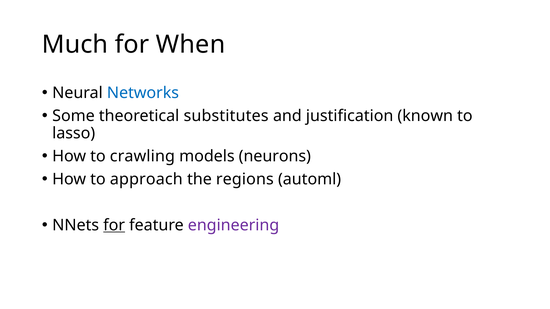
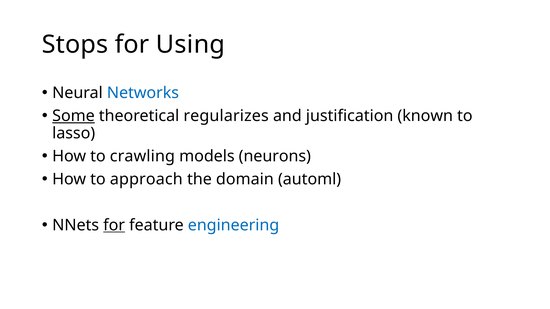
Much: Much -> Stops
When: When -> Using
Some underline: none -> present
substitutes: substitutes -> regularizes
regions: regions -> domain
engineering colour: purple -> blue
